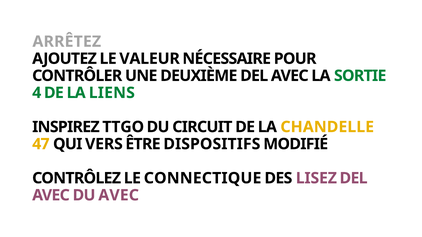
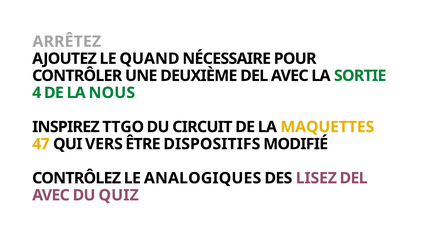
VALEUR: VALEUR -> QUAND
LIENS: LIENS -> NOUS
CHANDELLE: CHANDELLE -> MAQUETTES
CONNECTIQUE: CONNECTIQUE -> ANALOGIQUES
DU AVEC: AVEC -> QUIZ
